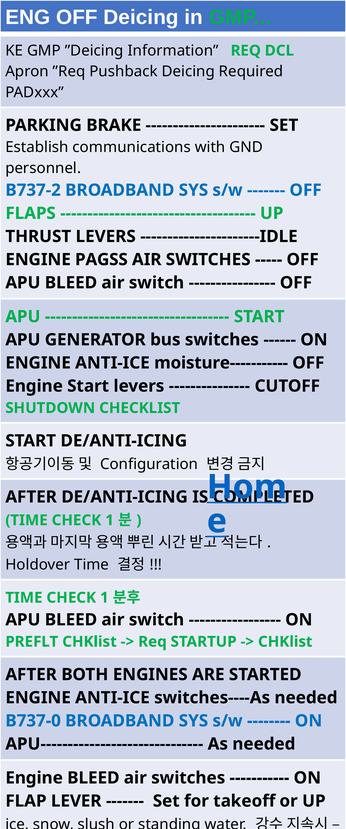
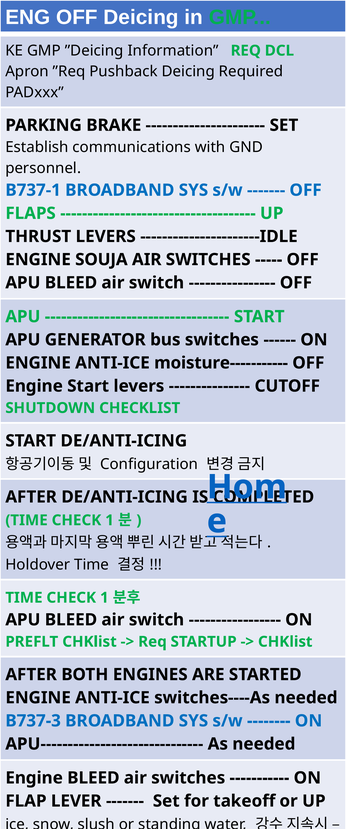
B737-2: B737-2 -> B737-1
PAGSS: PAGSS -> SOUJA
B737-0: B737-0 -> B737-3
